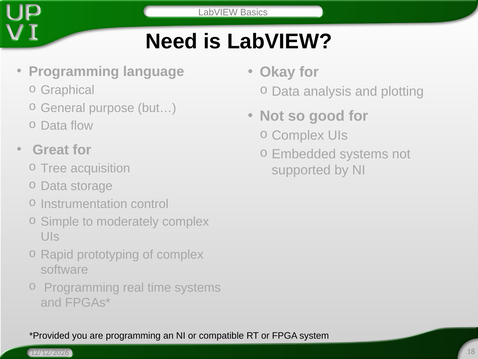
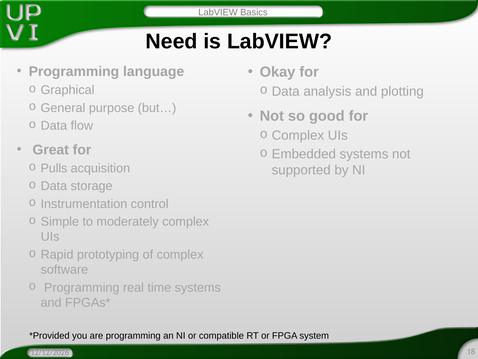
Tree: Tree -> Pulls
